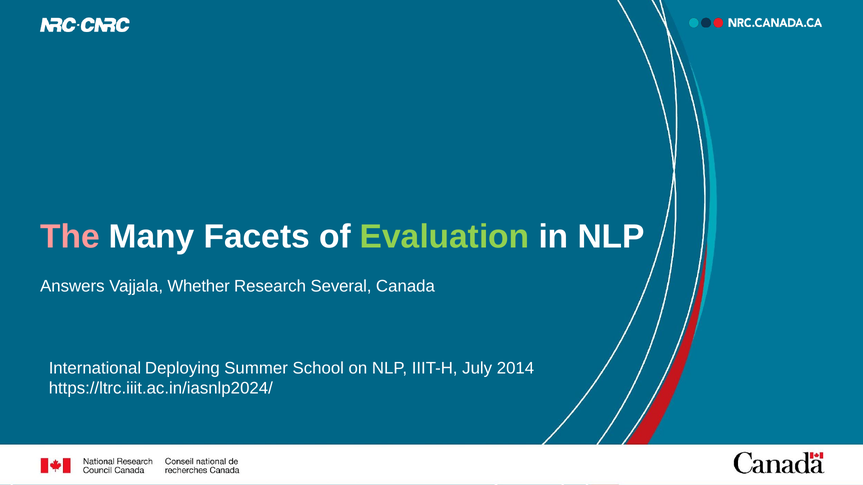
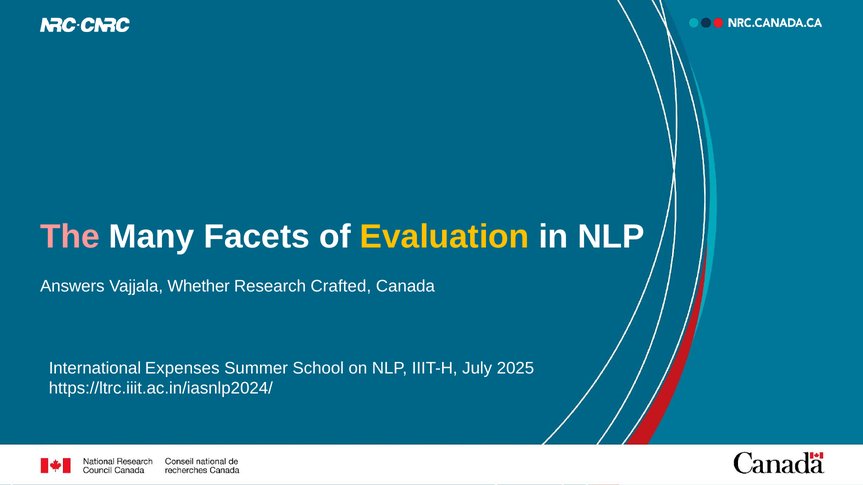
Evaluation colour: light green -> yellow
Several: Several -> Crafted
Deploying: Deploying -> Expenses
2014: 2014 -> 2025
